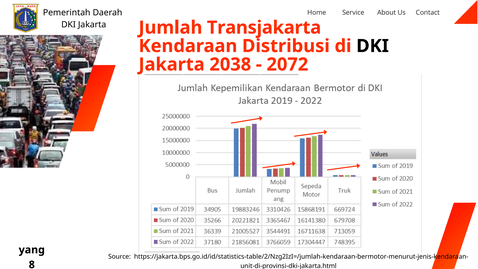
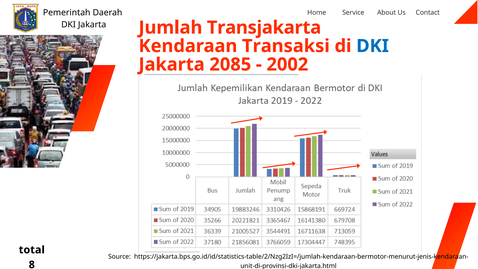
Distribusi: Distribusi -> Transaksi
DKI at (373, 46) colour: black -> blue
2038: 2038 -> 2085
2072: 2072 -> 2002
yang: yang -> total
